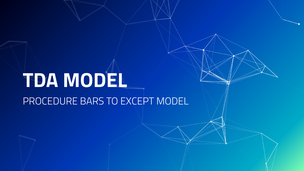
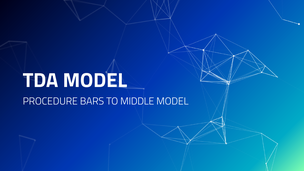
EXCEPT: EXCEPT -> MIDDLE
